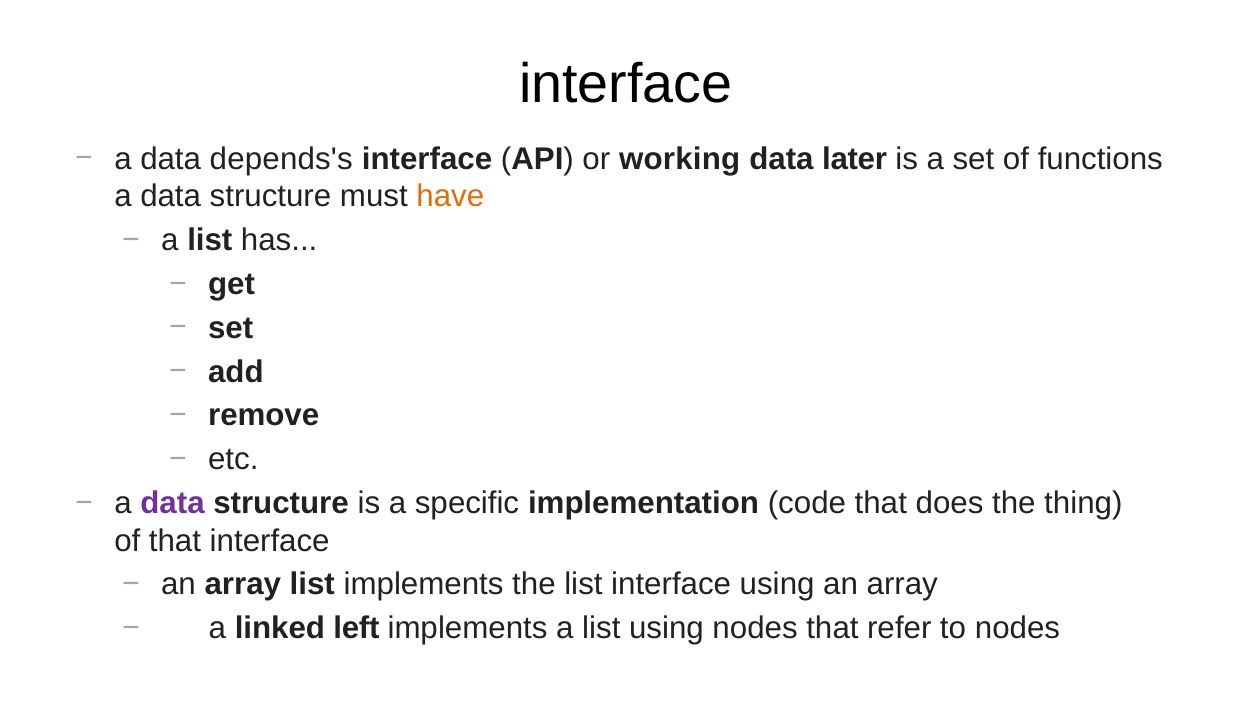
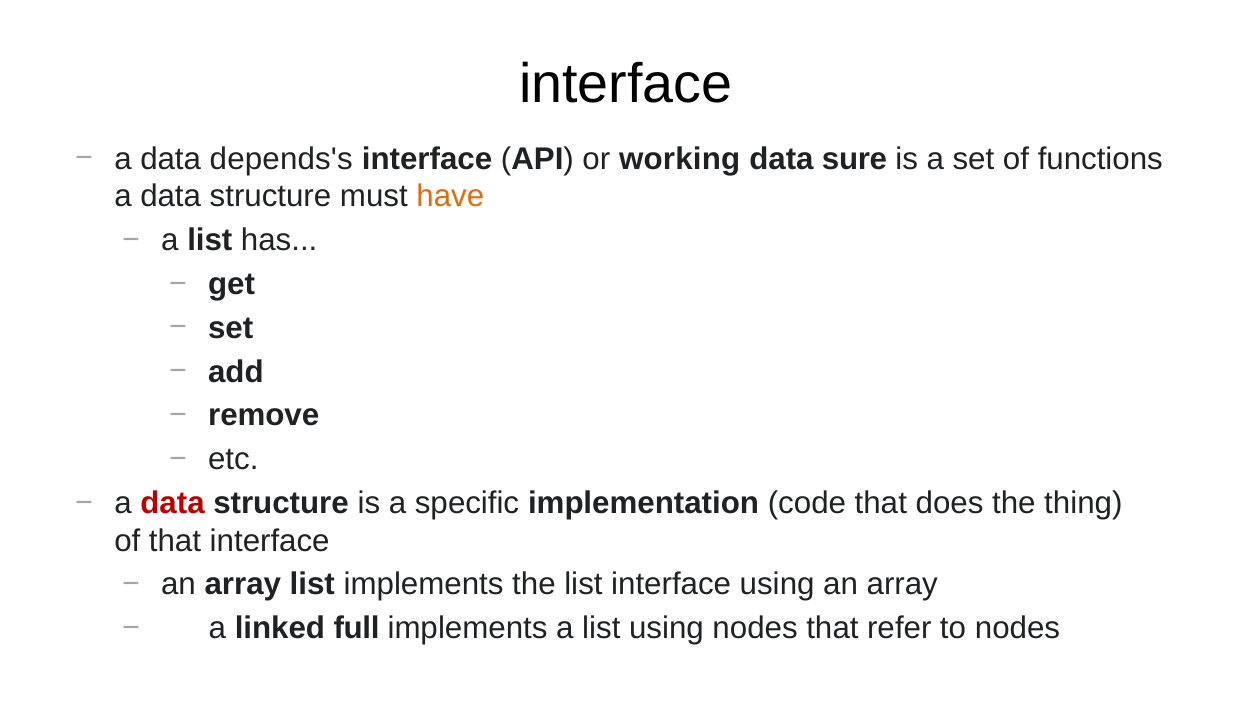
later: later -> sure
data at (172, 503) colour: purple -> red
left: left -> full
